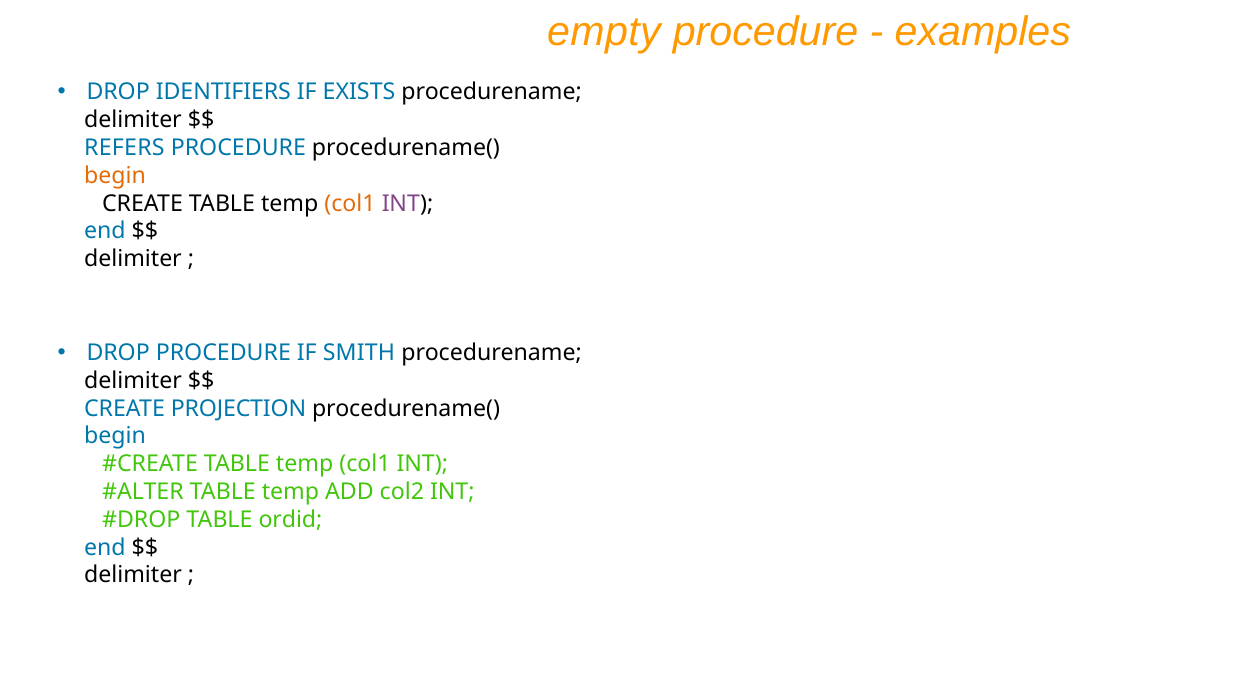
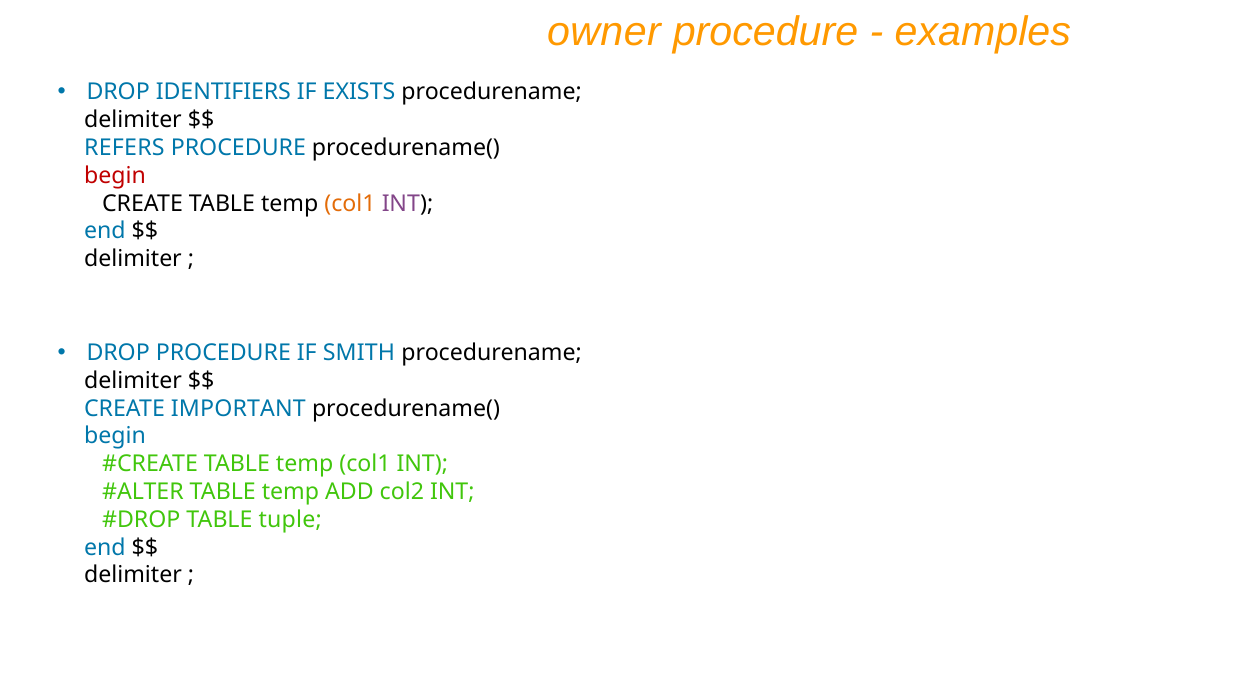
empty: empty -> owner
begin at (115, 175) colour: orange -> red
PROJECTION: PROJECTION -> IMPORTANT
ordid: ordid -> tuple
